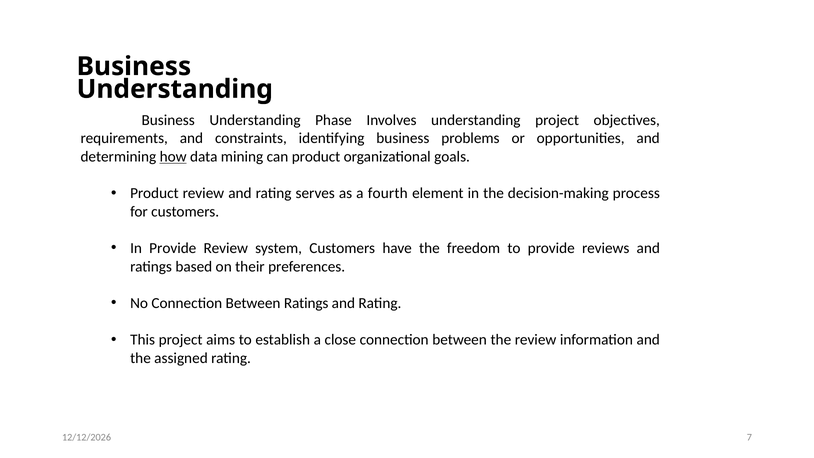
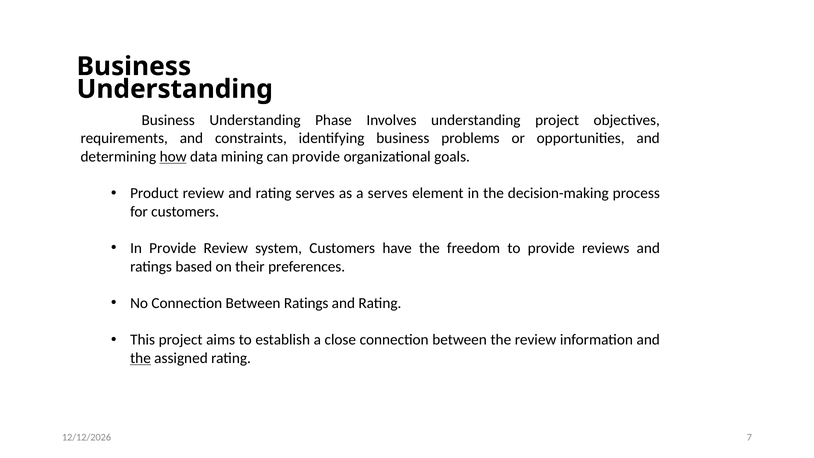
can product: product -> provide
a fourth: fourth -> serves
the at (140, 358) underline: none -> present
